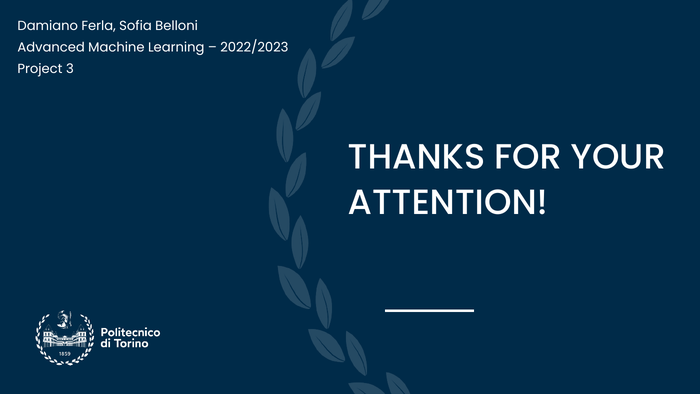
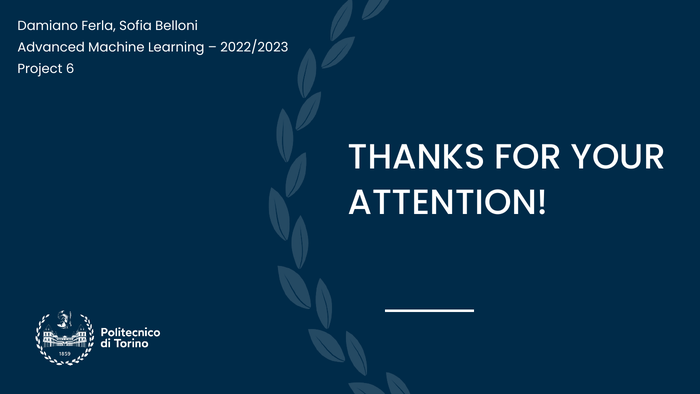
3: 3 -> 6
